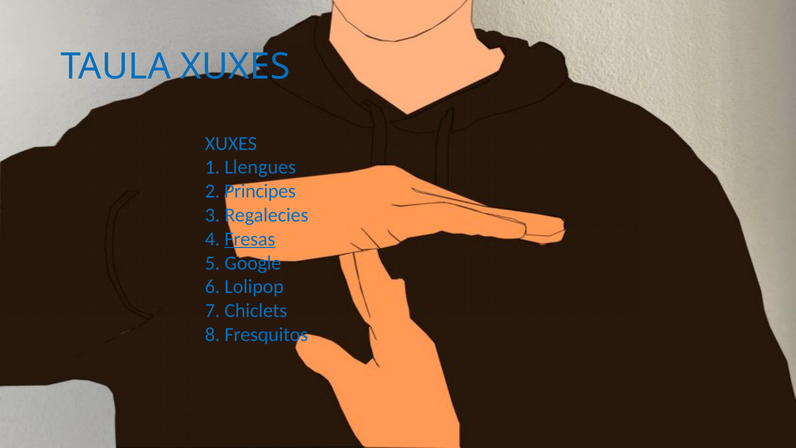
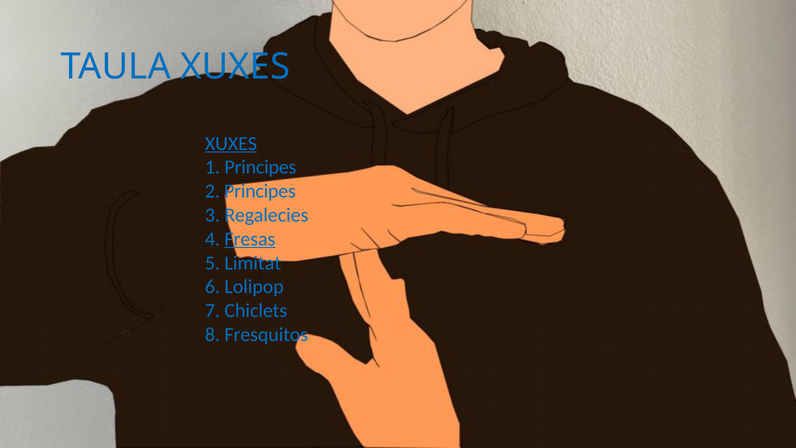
XUXES at (231, 143) underline: none -> present
1 Llengues: Llengues -> Principes
Google: Google -> Limitat
